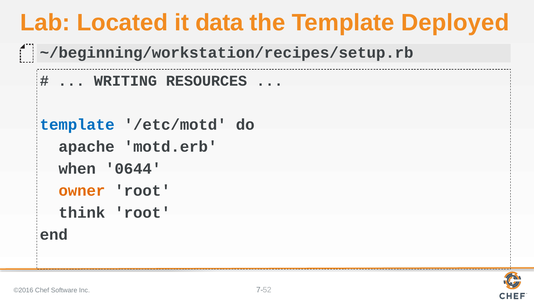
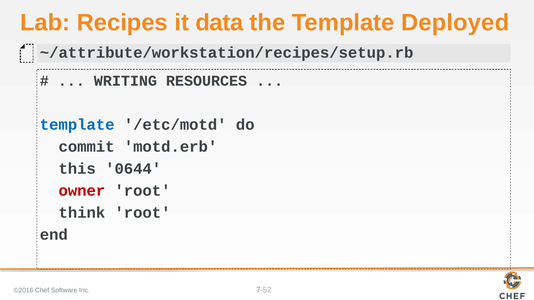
Located: Located -> Recipes
~/beginning/workstation/recipes/setup.rb: ~/beginning/workstation/recipes/setup.rb -> ~/attribute/workstation/recipes/setup.rb
apache: apache -> commit
when: when -> this
owner colour: orange -> red
